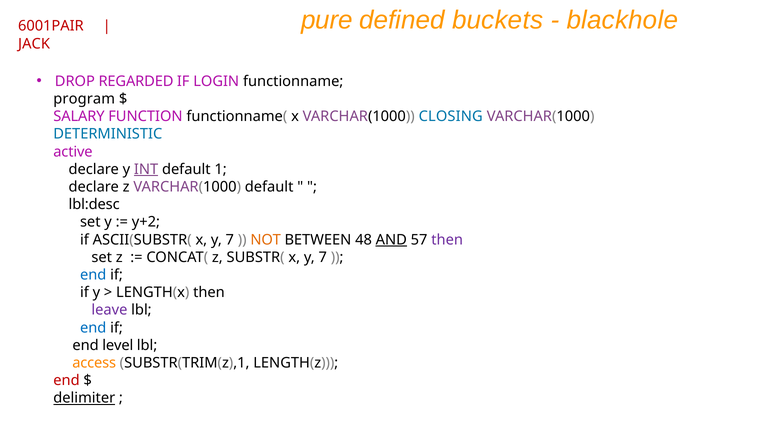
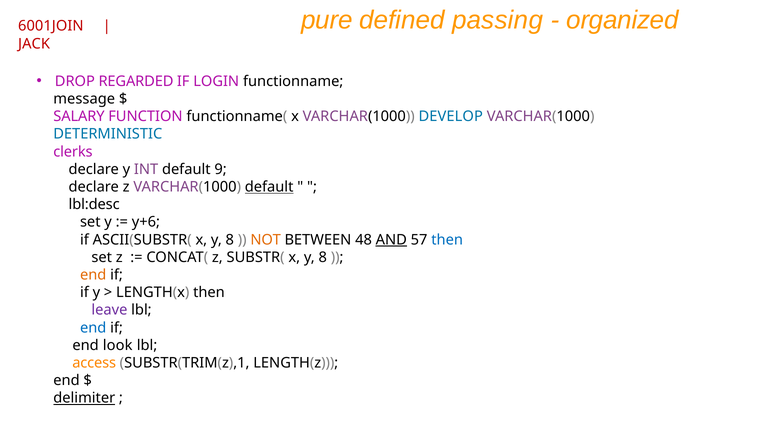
buckets: buckets -> passing
blackhole: blackhole -> organized
6001PAIR: 6001PAIR -> 6001JOIN
program: program -> message
CLOSING: CLOSING -> DEVELOP
active: active -> clerks
INT underline: present -> none
1: 1 -> 9
default at (269, 187) underline: none -> present
y+2: y+2 -> y+6
ASCII(SUBSTR( x y 7: 7 -> 8
then at (447, 240) colour: purple -> blue
SUBSTR( x y 7: 7 -> 8
end at (93, 275) colour: blue -> orange
level: level -> look
end at (66, 380) colour: red -> black
